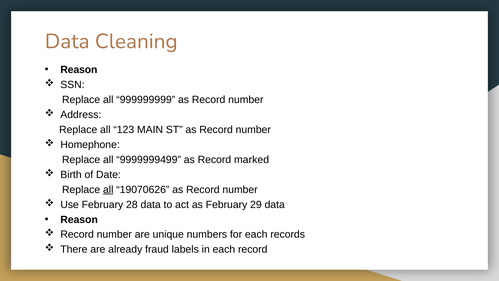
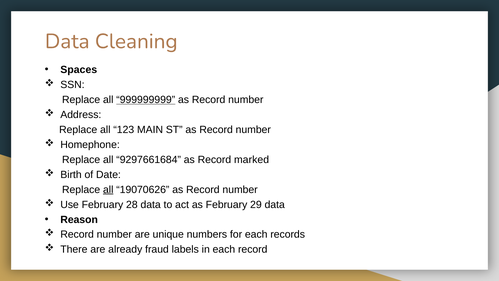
Reason at (79, 70): Reason -> Spaces
999999999 underline: none -> present
9999999499: 9999999499 -> 9297661684
